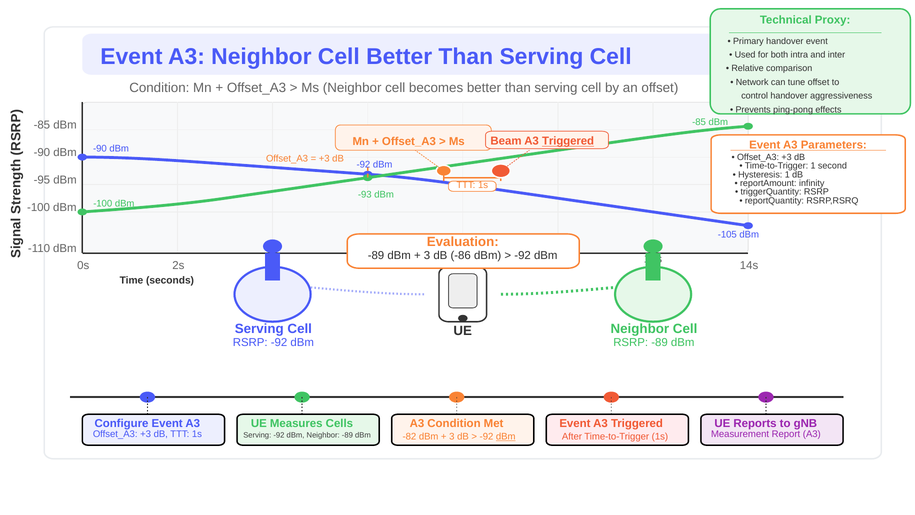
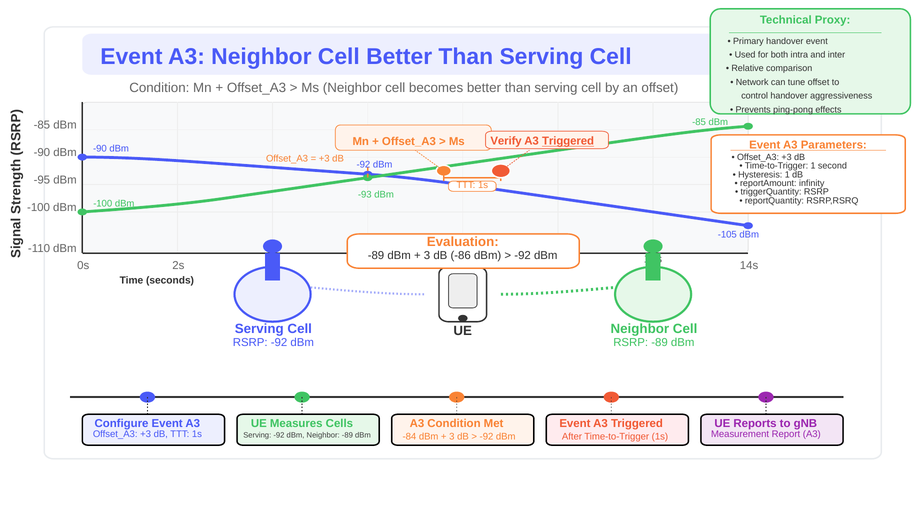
Beam: Beam -> Verify
-82: -82 -> -84
dBm at (506, 436) underline: present -> none
